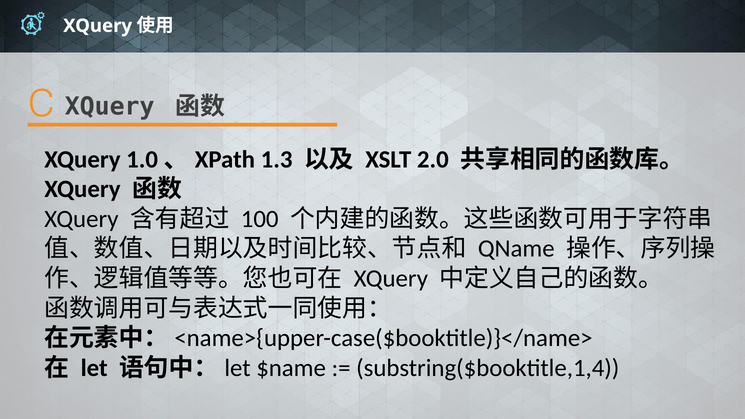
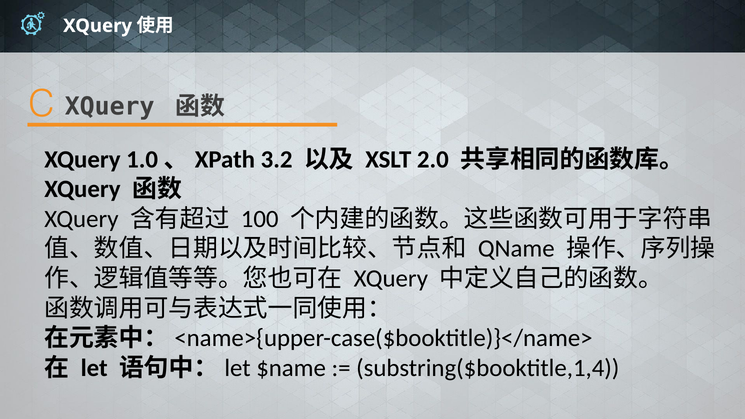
1.3: 1.3 -> 3.2
